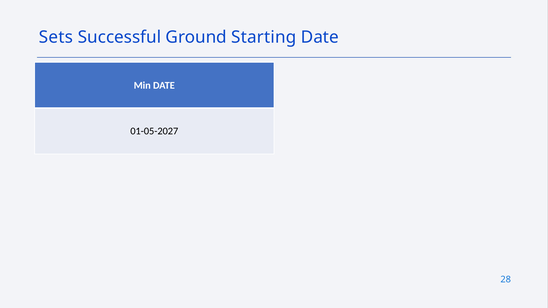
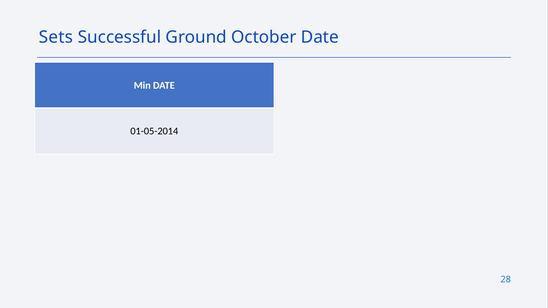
Starting: Starting -> October
01-05-2027: 01-05-2027 -> 01-05-2014
